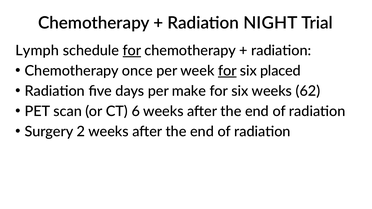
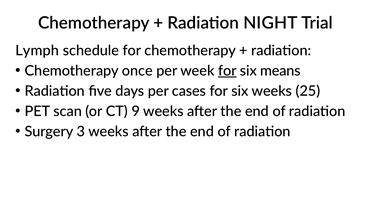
for at (132, 51) underline: present -> none
placed: placed -> means
make: make -> cases
62: 62 -> 25
6: 6 -> 9
2: 2 -> 3
